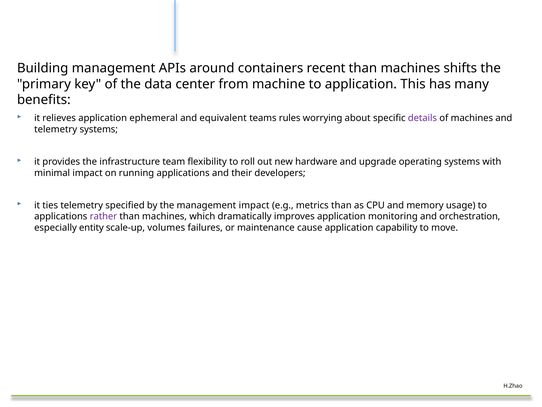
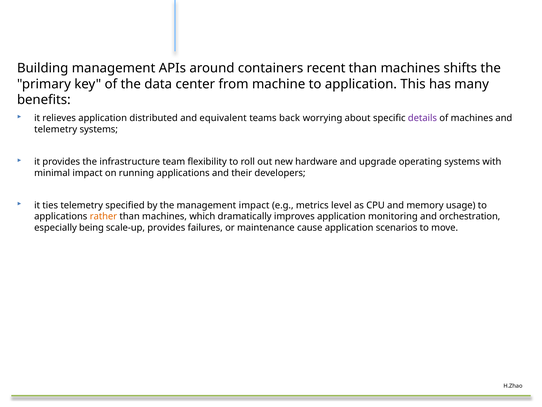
ephemeral: ephemeral -> distributed
rules: rules -> back
metrics than: than -> level
rather colour: purple -> orange
entity: entity -> being
scale-up volumes: volumes -> provides
capability: capability -> scenarios
